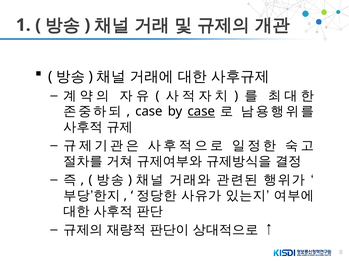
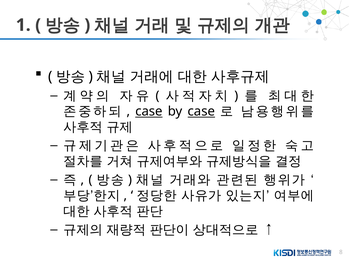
case at (149, 111) underline: none -> present
